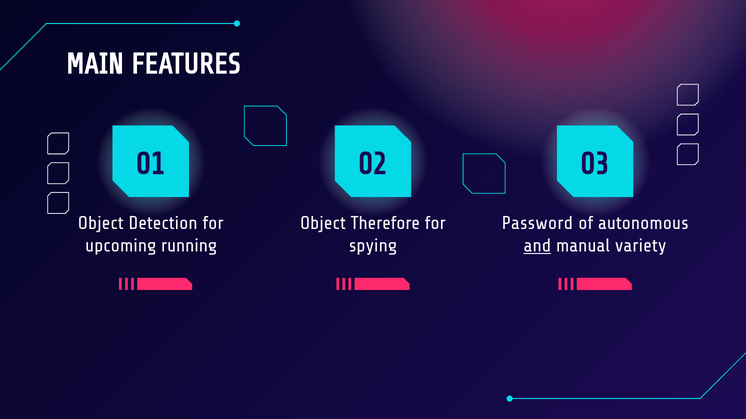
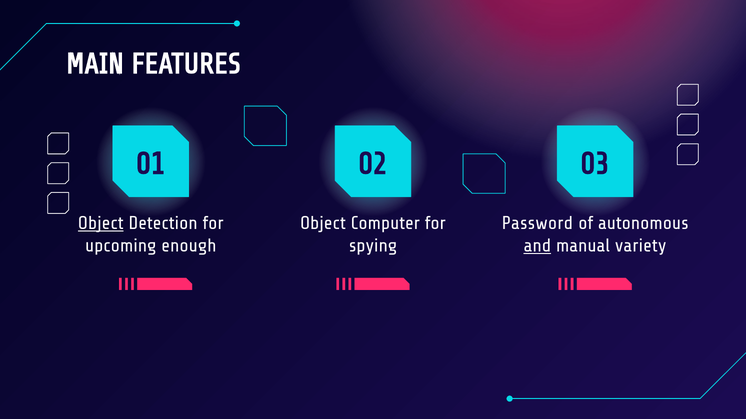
Object at (101, 223) underline: none -> present
Therefore: Therefore -> Computer
running: running -> enough
